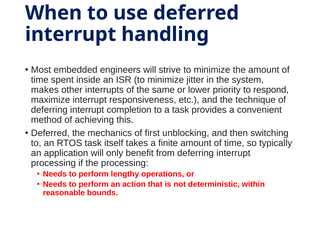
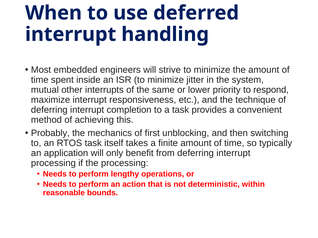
makes: makes -> mutual
Deferred at (50, 133): Deferred -> Probably
